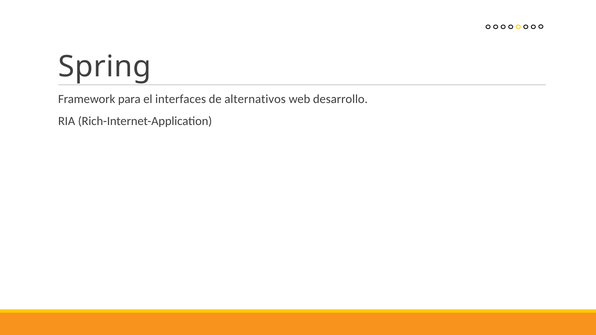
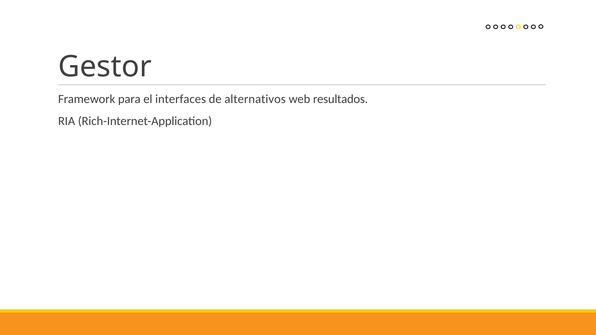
Spring: Spring -> Gestor
desarrollo: desarrollo -> resultados
